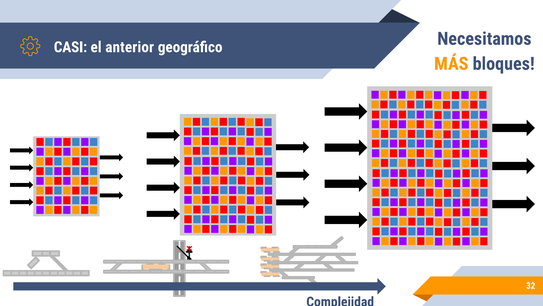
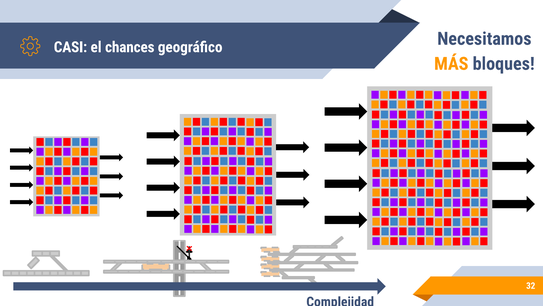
anterior: anterior -> chances
